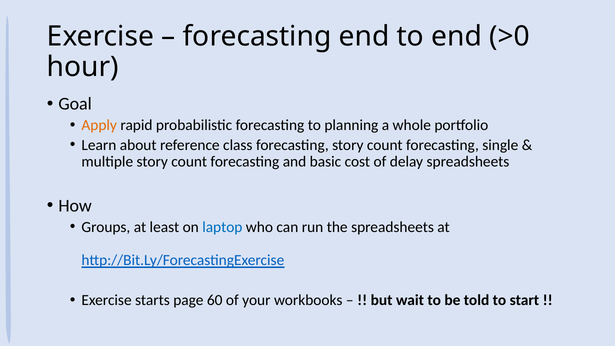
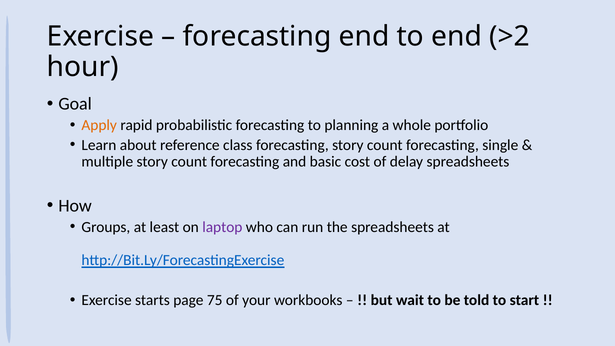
>0: >0 -> >2
laptop colour: blue -> purple
60: 60 -> 75
